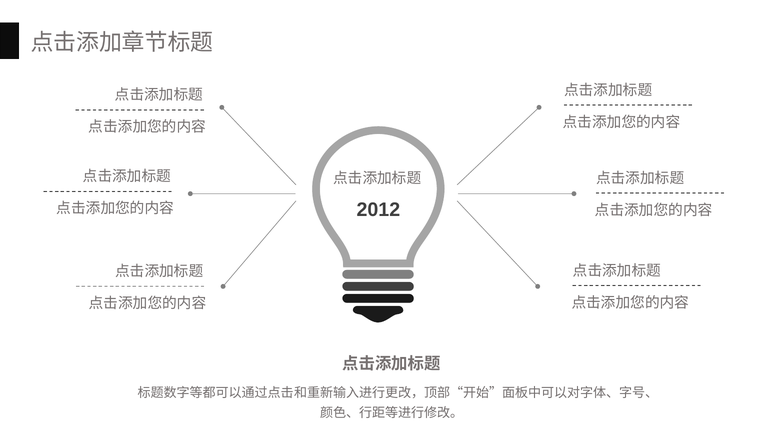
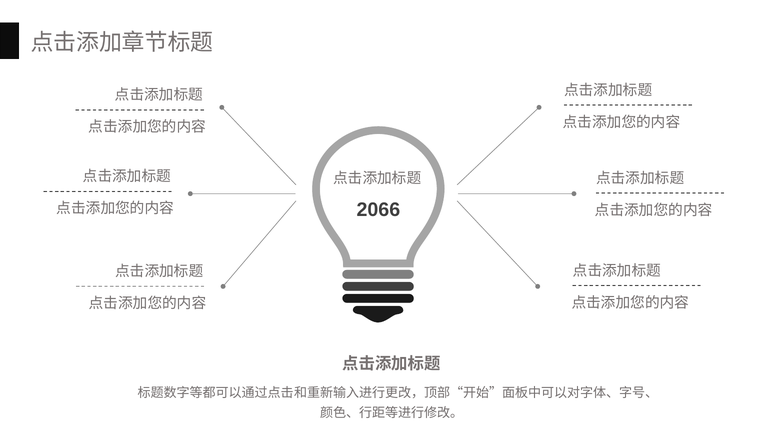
2012: 2012 -> 2066
